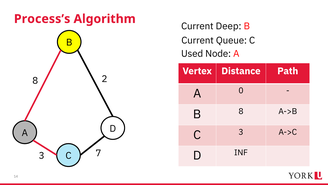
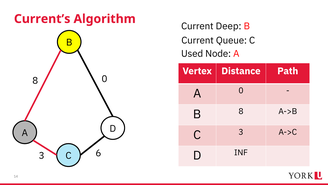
Process’s: Process’s -> Current’s
8 2: 2 -> 0
7: 7 -> 6
